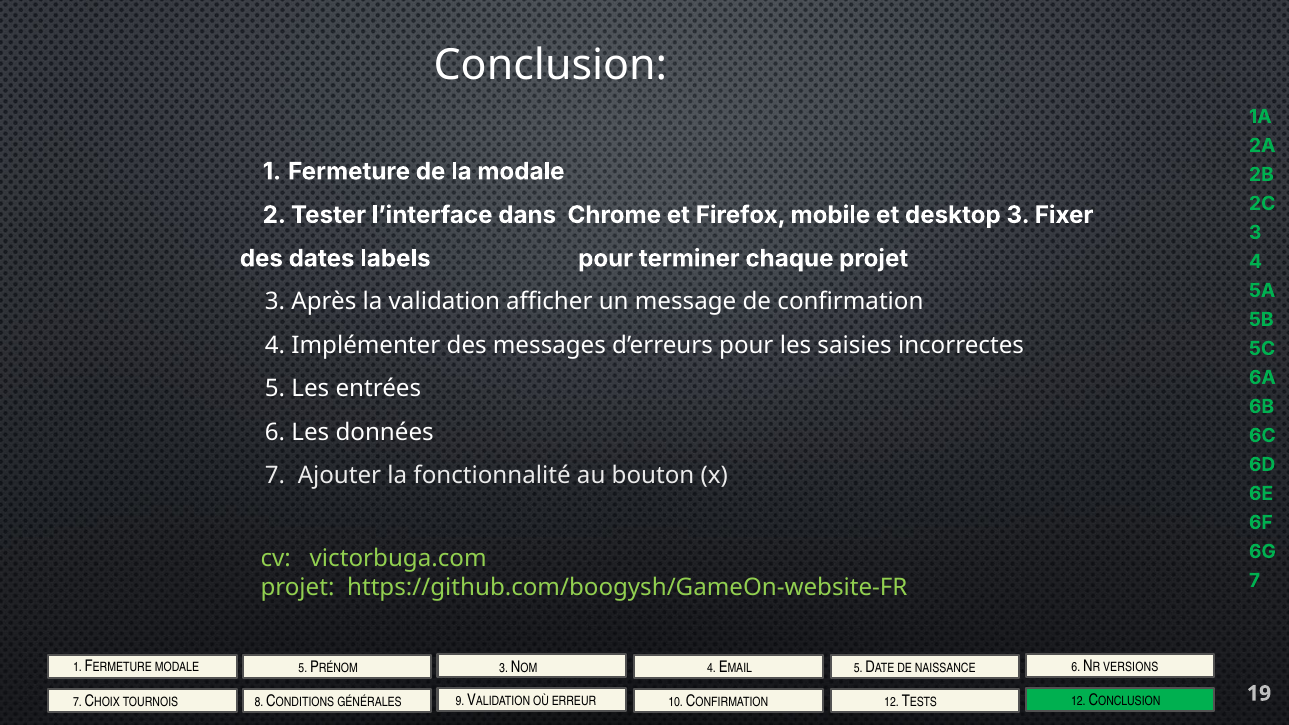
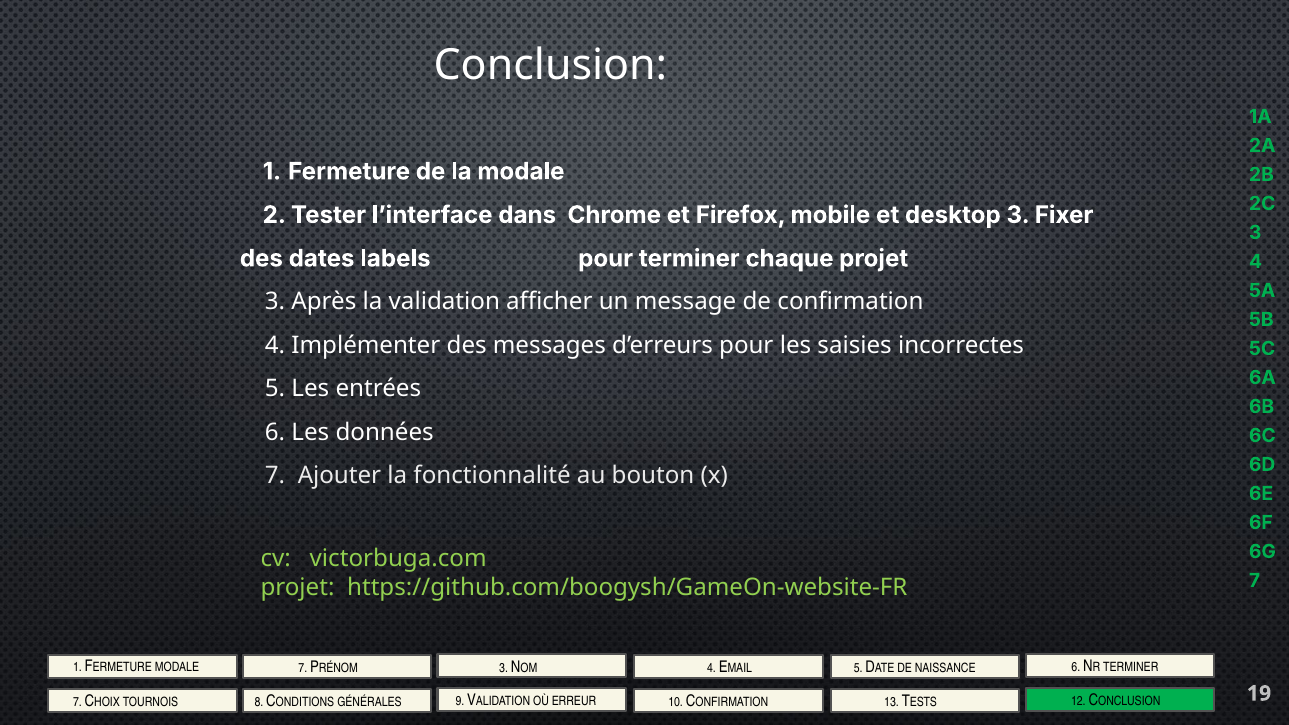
MODALE 5: 5 -> 7
NR VERSIONS: VERSIONS -> TERMINER
CONFIRMATION 12: 12 -> 13
